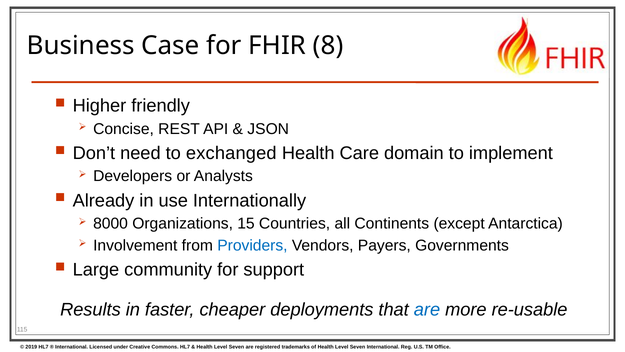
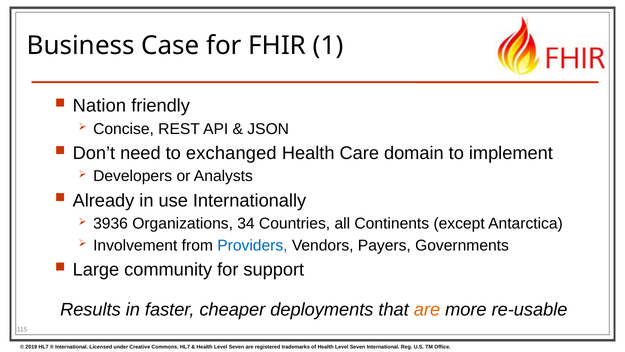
8: 8 -> 1
Higher: Higher -> Nation
8000: 8000 -> 3936
15: 15 -> 34
are at (427, 310) colour: blue -> orange
